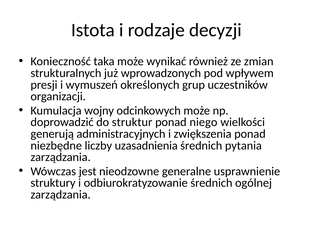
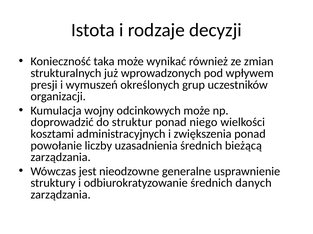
generują: generują -> kosztami
niezbędne: niezbędne -> powołanie
pytania: pytania -> bieżącą
ogólnej: ogólnej -> danych
